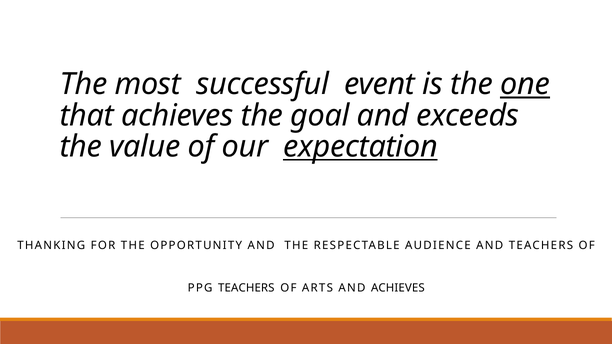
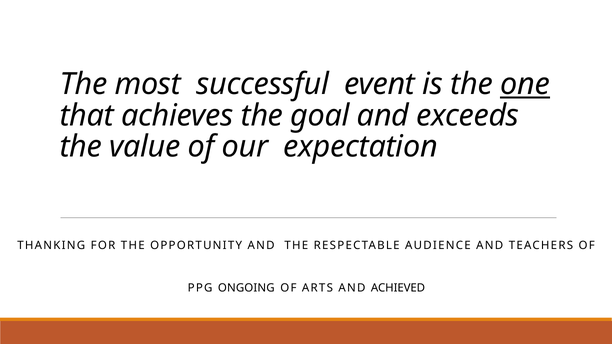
expectation underline: present -> none
PPG TEACHERS: TEACHERS -> ONGOING
AND ACHIEVES: ACHIEVES -> ACHIEVED
